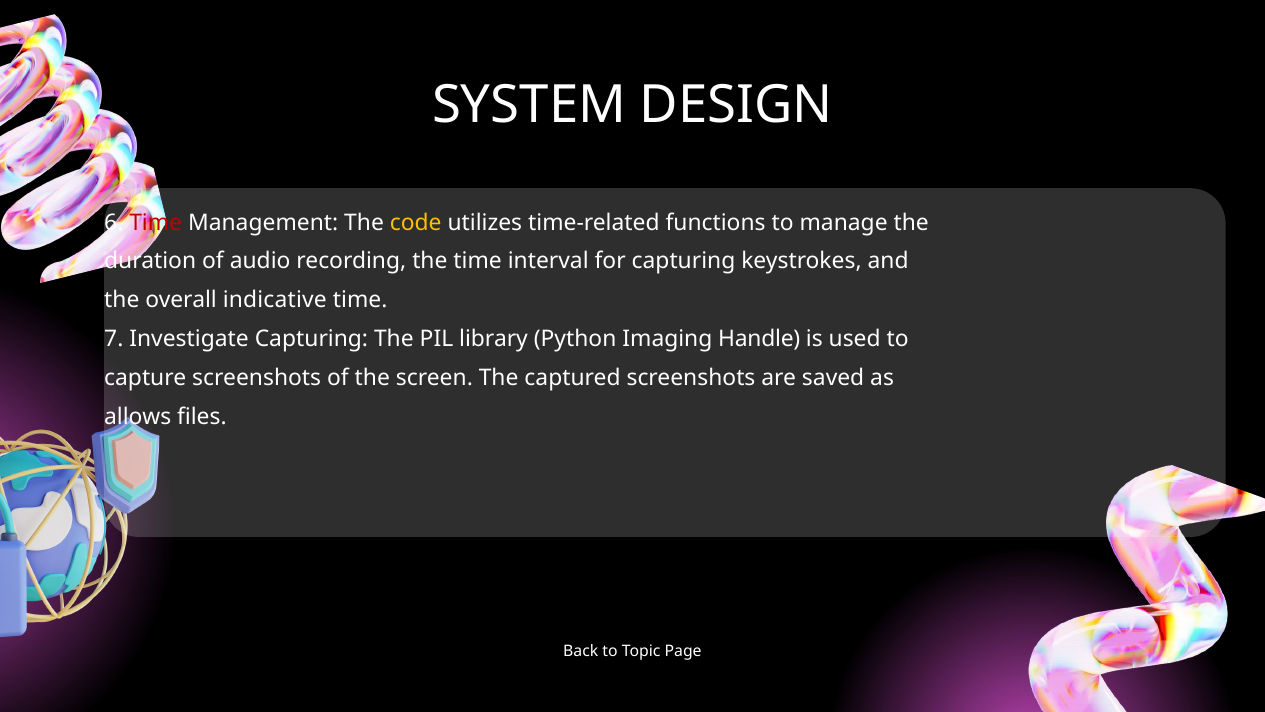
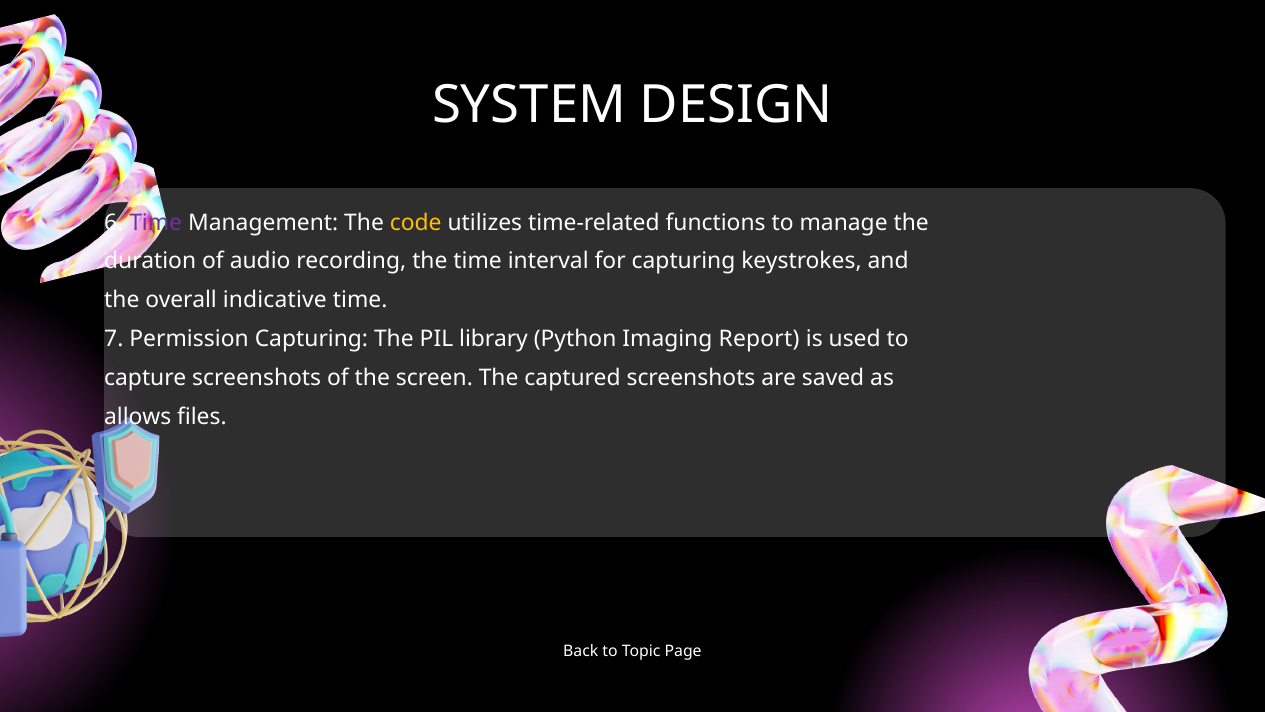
Time at (156, 222) colour: red -> purple
Investigate: Investigate -> Permission
Handle: Handle -> Report
